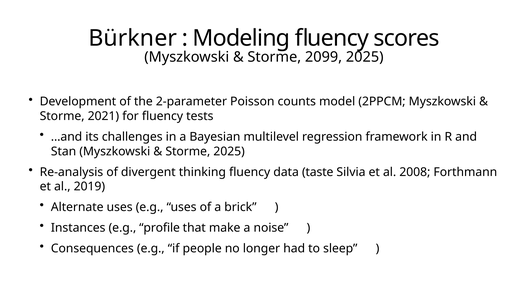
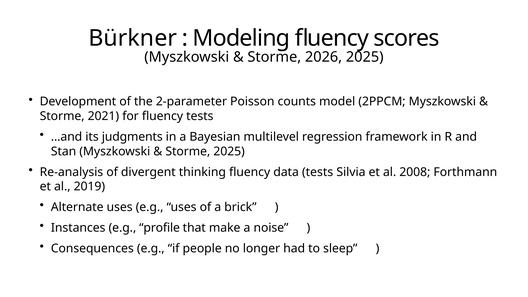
2099: 2099 -> 2026
challenges: challenges -> judgments
data taste: taste -> tests
